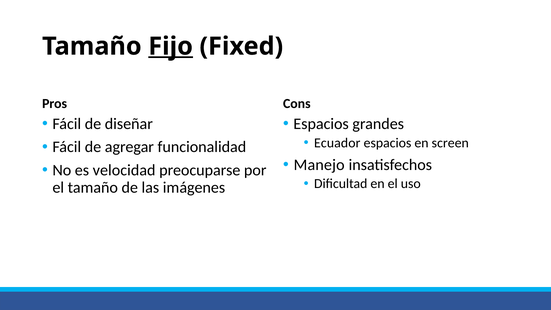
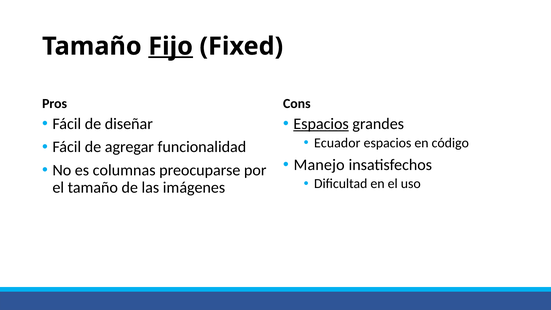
Espacios at (321, 124) underline: none -> present
screen: screen -> código
velocidad: velocidad -> columnas
